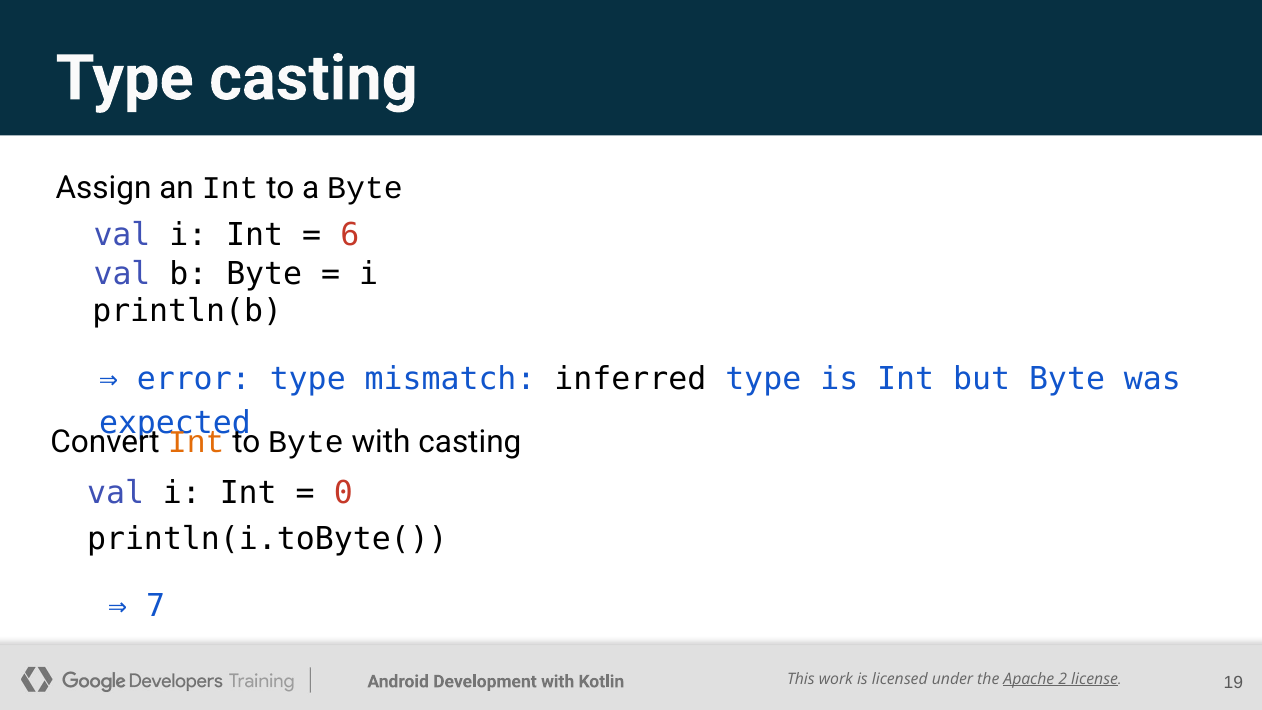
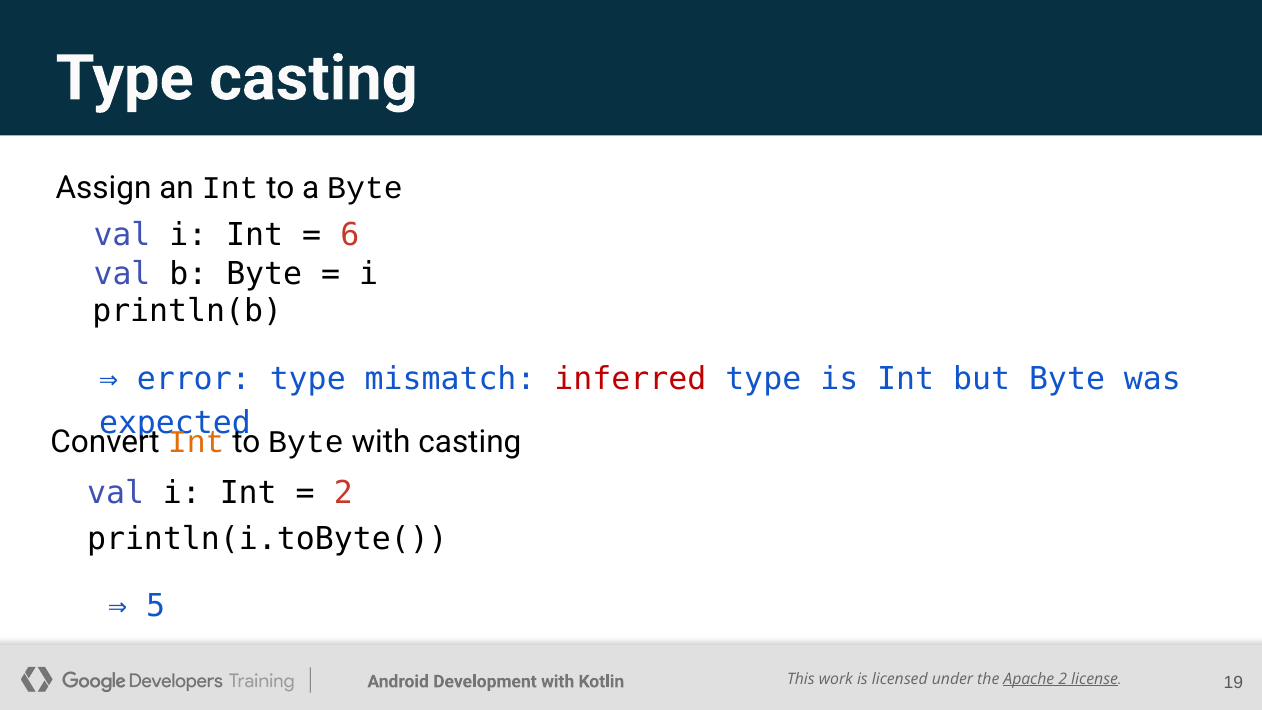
inferred colour: black -> red
0 at (343, 493): 0 -> 2
7: 7 -> 5
